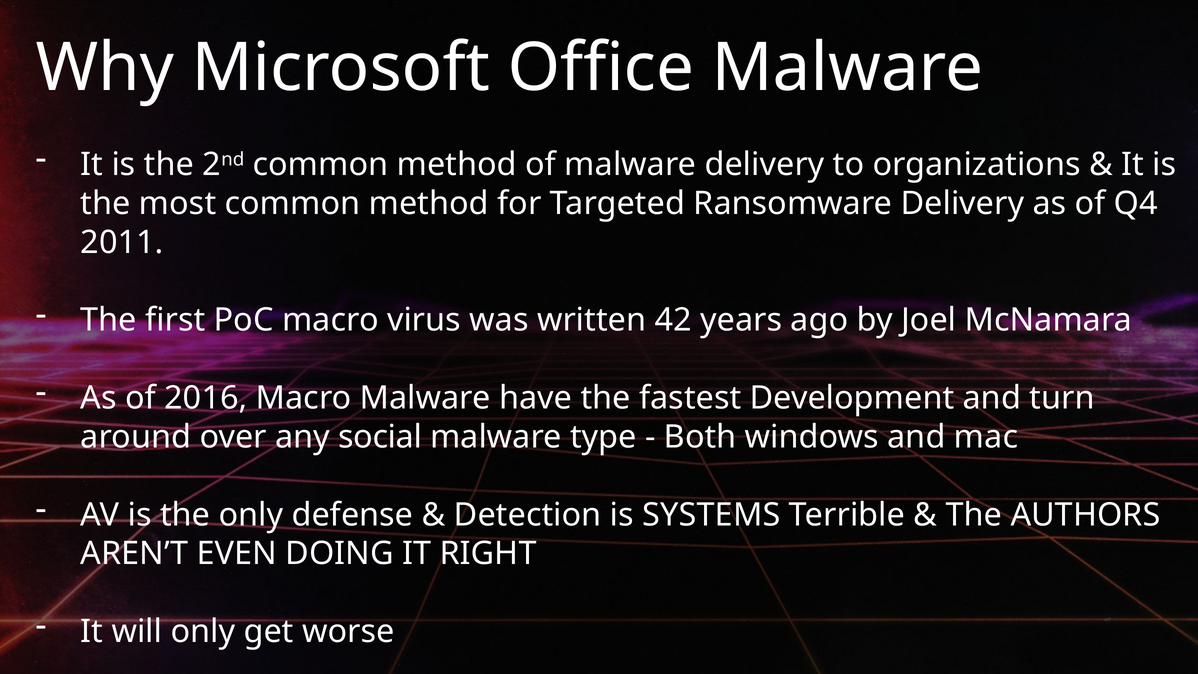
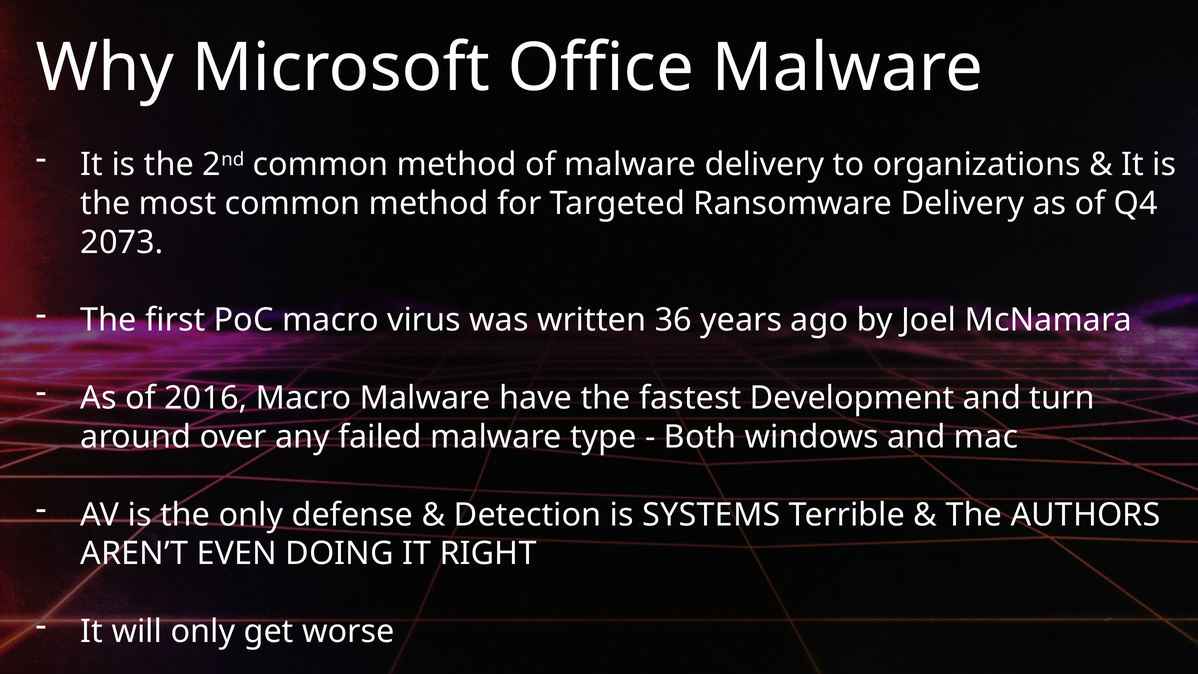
2011: 2011 -> 2073
42: 42 -> 36
social: social -> failed
